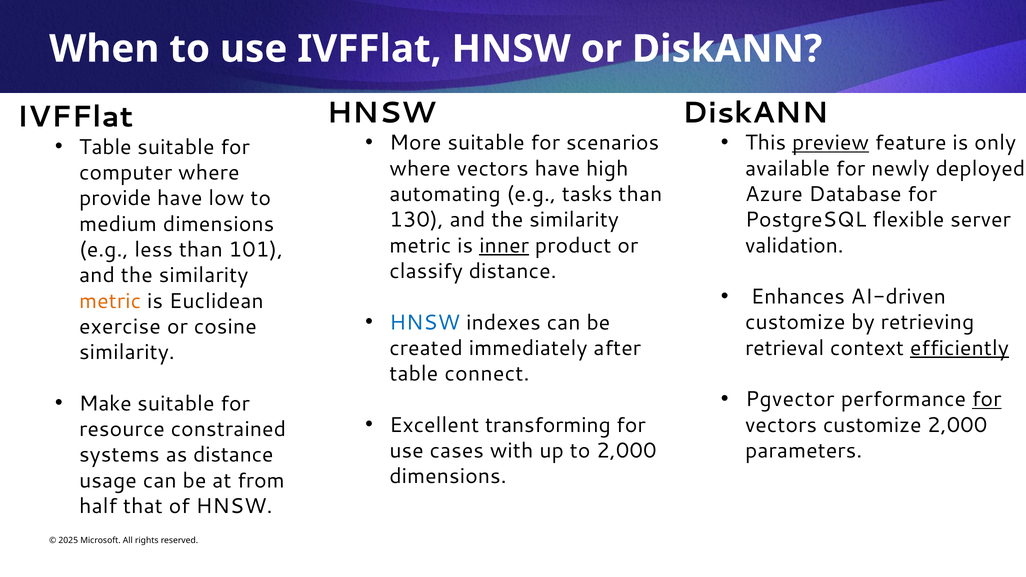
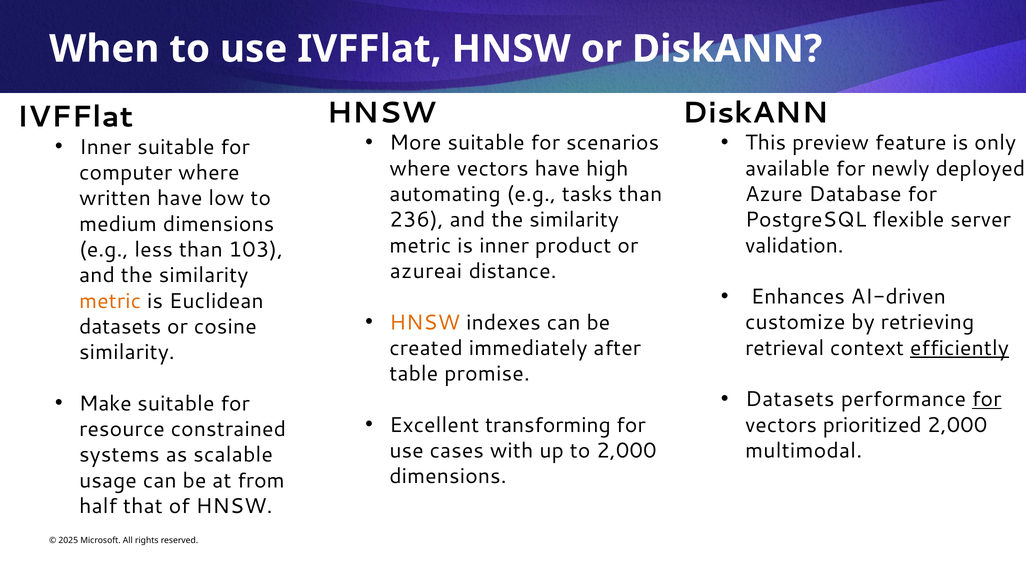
preview underline: present -> none
Table at (105, 147): Table -> Inner
provide: provide -> written
130: 130 -> 236
inner at (504, 246) underline: present -> none
101: 101 -> 103
classify: classify -> azureai
HNSW at (425, 323) colour: blue -> orange
exercise at (120, 327): exercise -> datasets
connect: connect -> promise
Pgvector at (790, 399): Pgvector -> Datasets
vectors customize: customize -> prioritized
parameters: parameters -> multimodal
as distance: distance -> scalable
